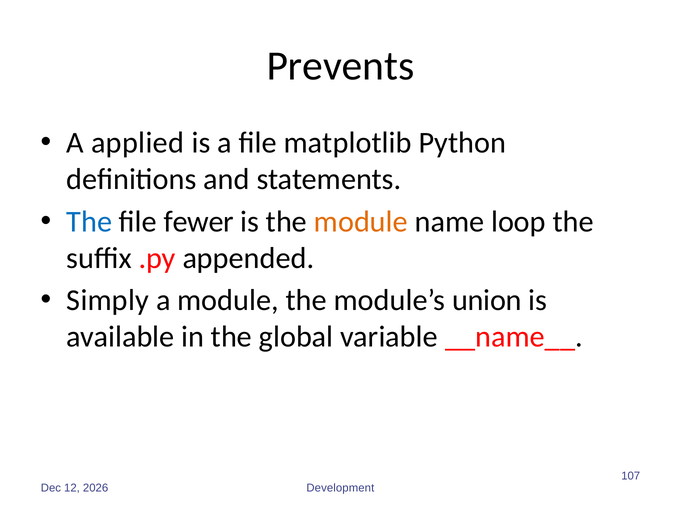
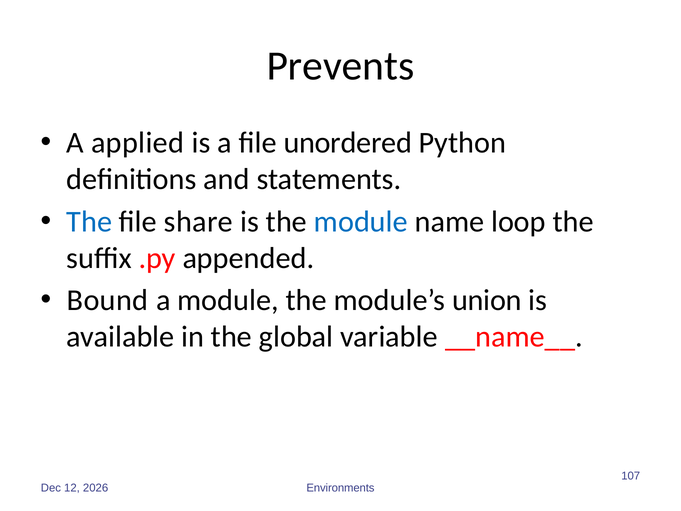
matplotlib: matplotlib -> unordered
fewer: fewer -> share
module at (361, 222) colour: orange -> blue
Simply: Simply -> Bound
Development: Development -> Environments
